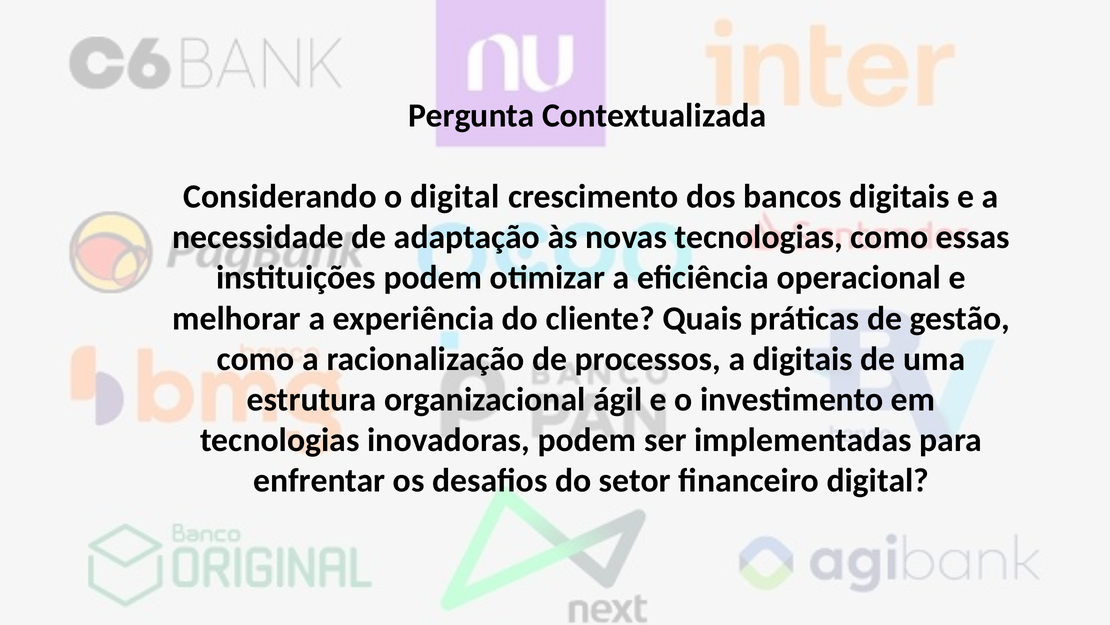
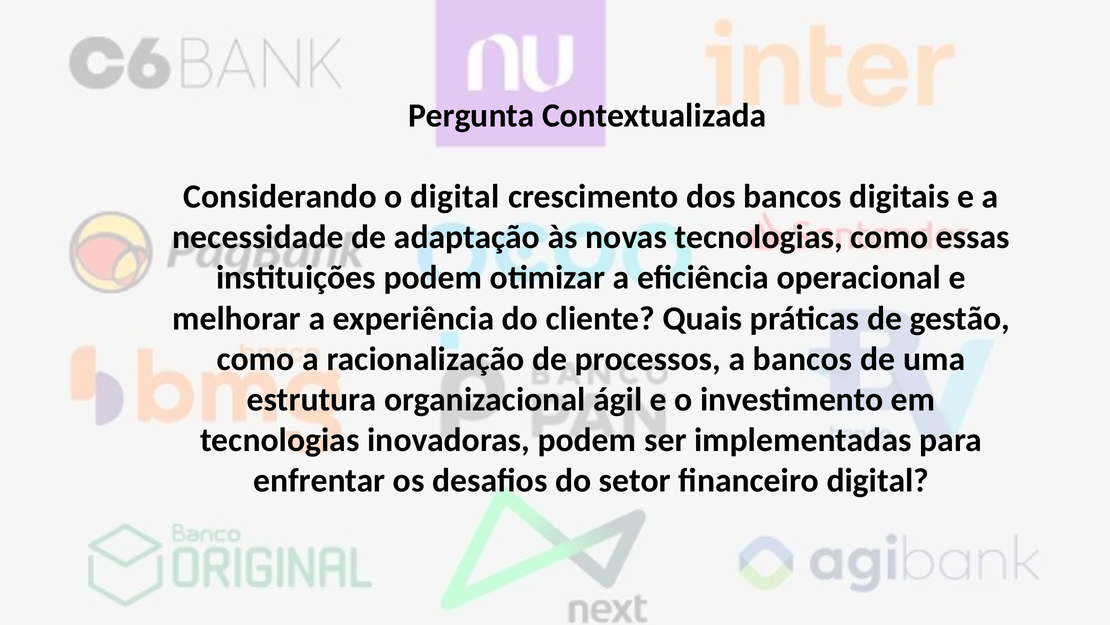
a digitais: digitais -> bancos
